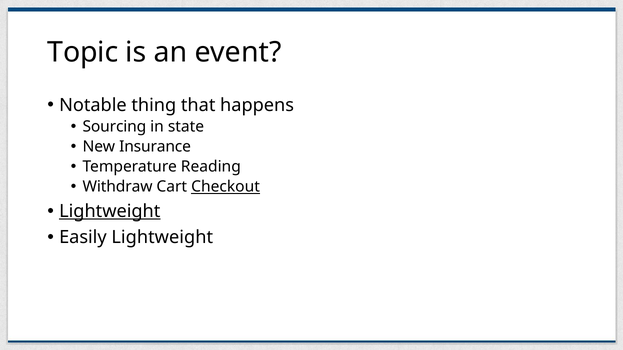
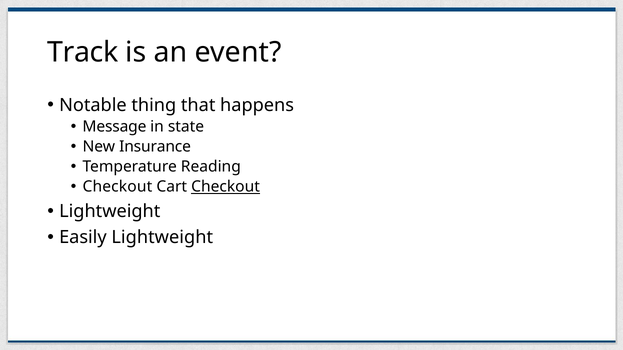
Topic: Topic -> Track
Sourcing: Sourcing -> Message
Withdraw at (118, 187): Withdraw -> Checkout
Lightweight at (110, 212) underline: present -> none
